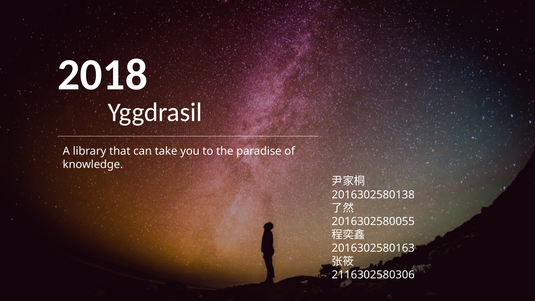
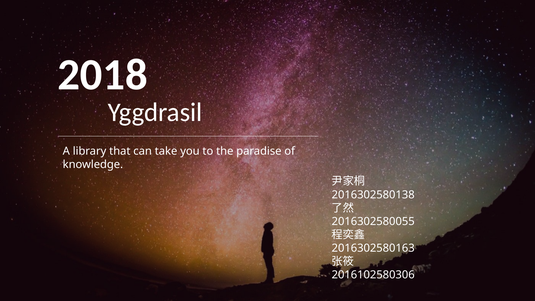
2116302580306: 2116302580306 -> 2016102580306
